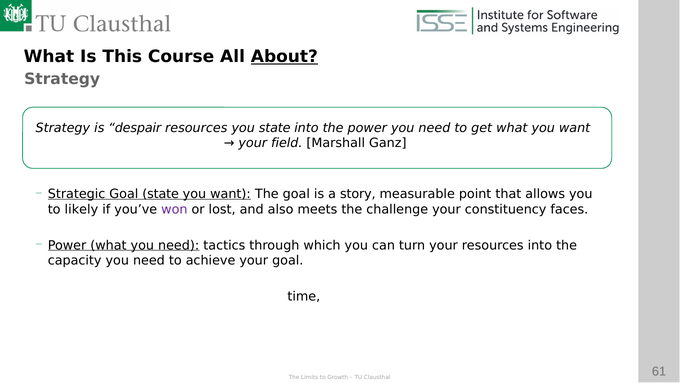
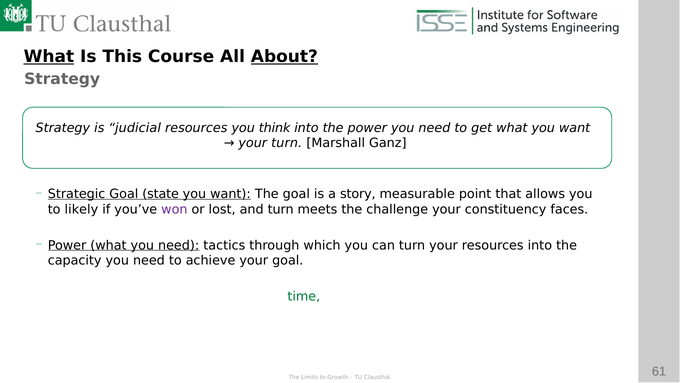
What at (49, 57) underline: none -> present
despair: despair -> judicial
you state: state -> think
your field: field -> turn
and also: also -> turn
time colour: black -> green
